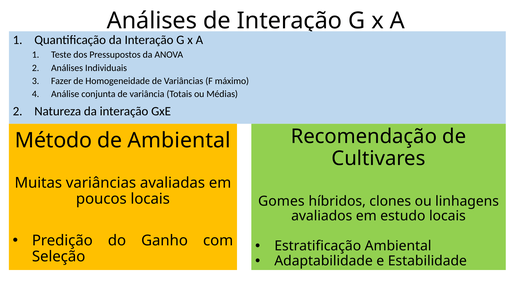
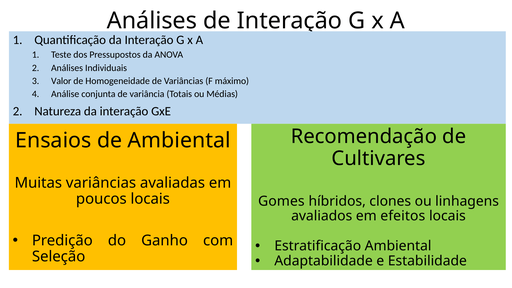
Fazer: Fazer -> Valor
Método: Método -> Ensaios
estudo: estudo -> efeitos
